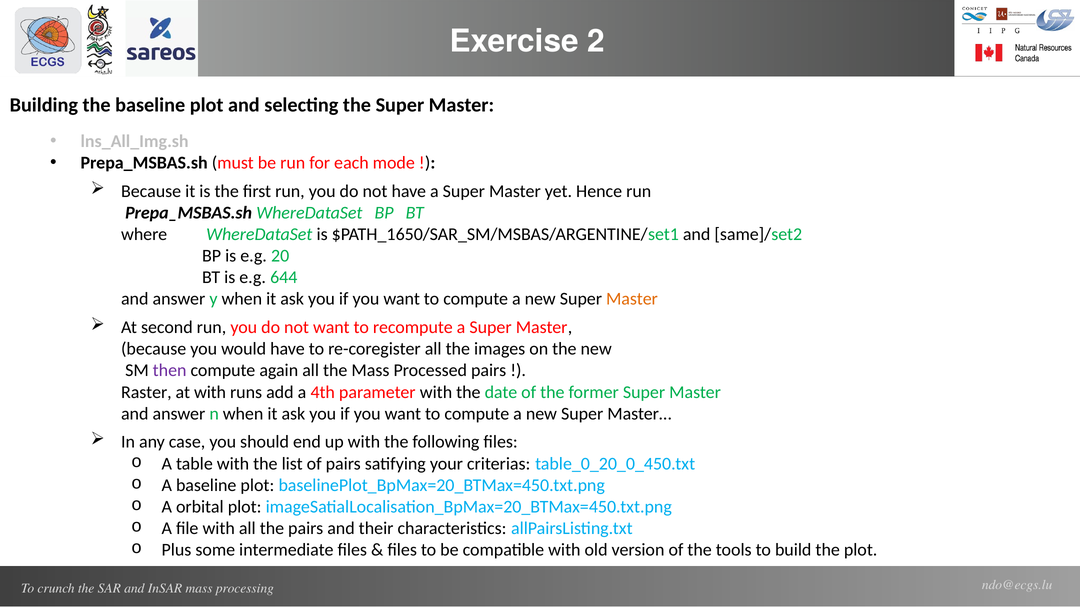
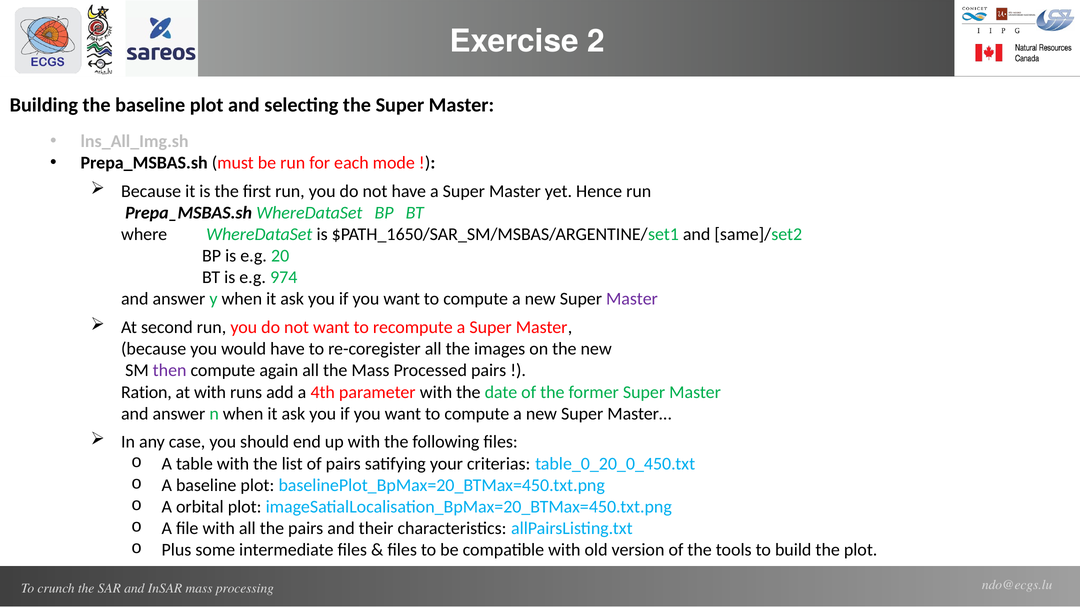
644: 644 -> 974
Master at (632, 299) colour: orange -> purple
Raster: Raster -> Ration
